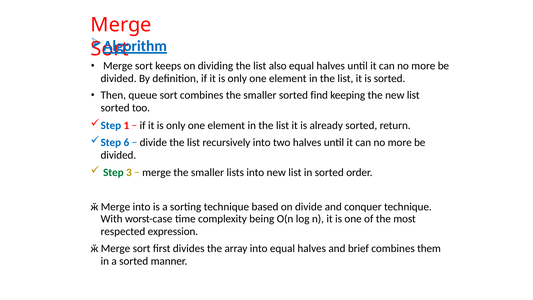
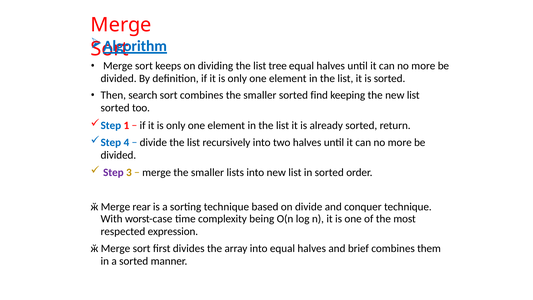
also: also -> tree
queue: queue -> search
6: 6 -> 4
Step at (113, 173) colour: green -> purple
Merge into: into -> rear
